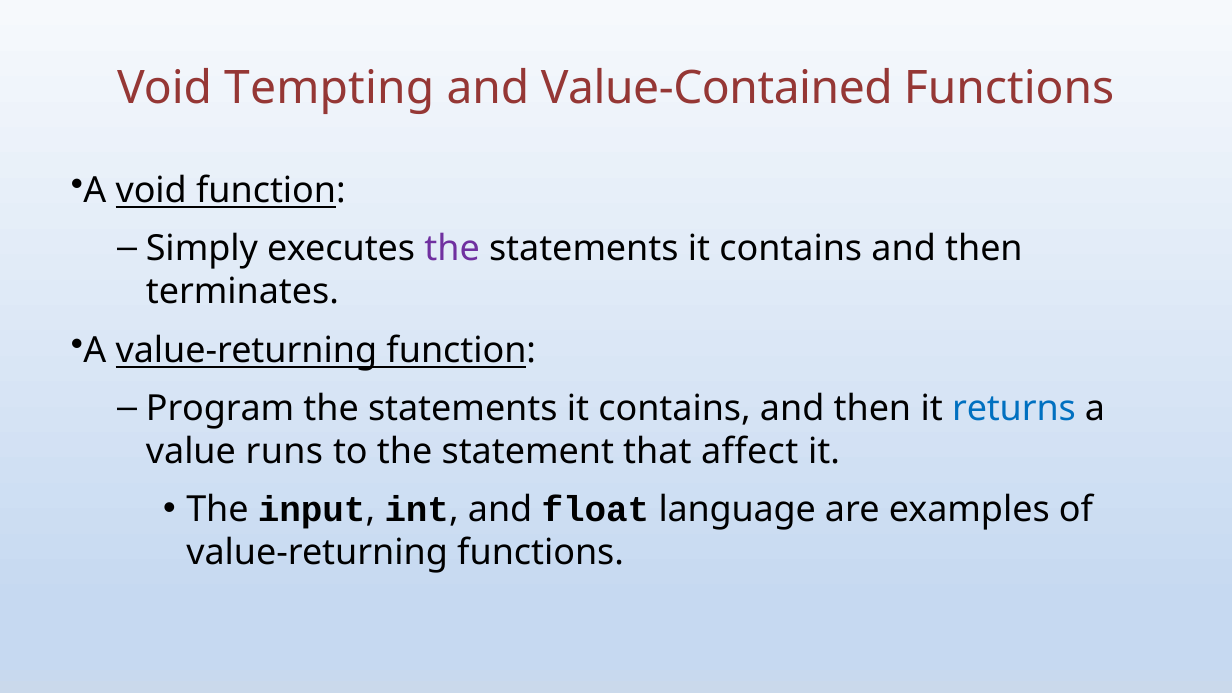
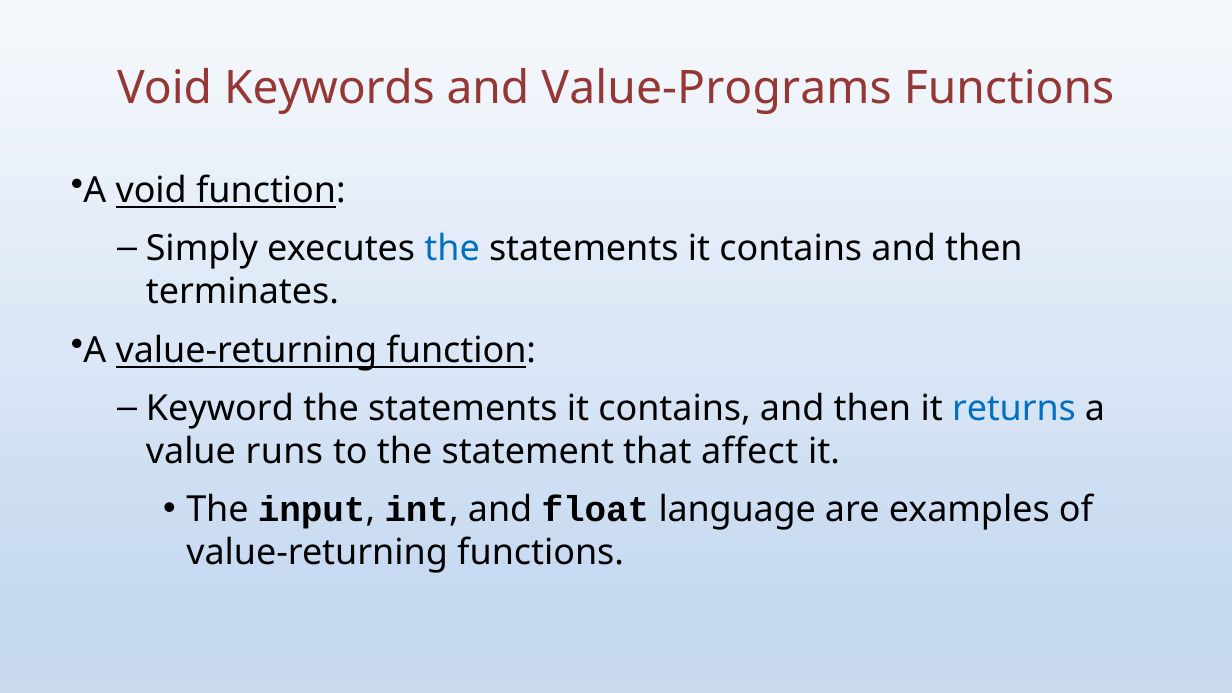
Tempting: Tempting -> Keywords
Value-Contained: Value-Contained -> Value-Programs
the at (452, 249) colour: purple -> blue
Program: Program -> Keyword
